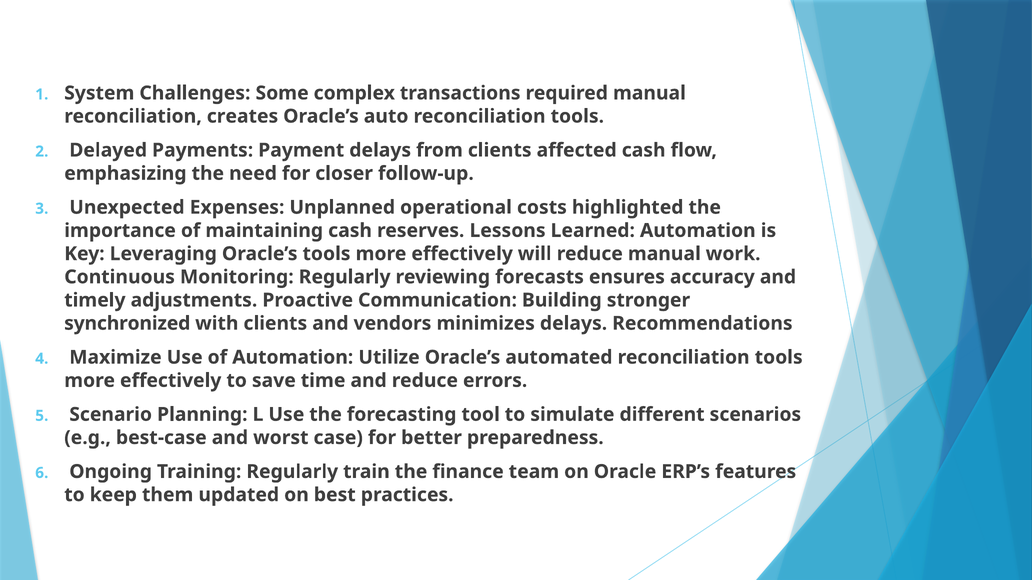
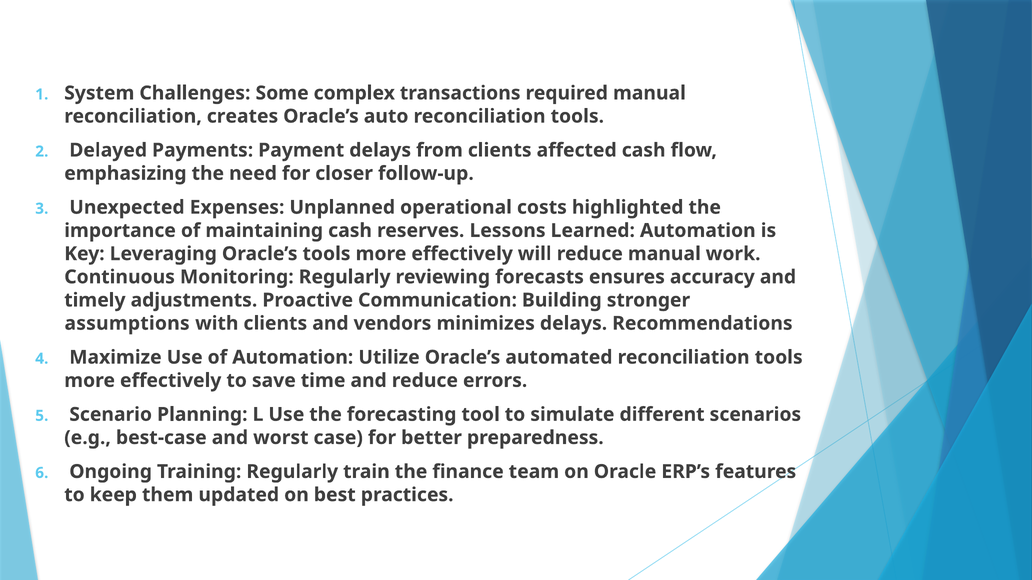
synchronized: synchronized -> assumptions
